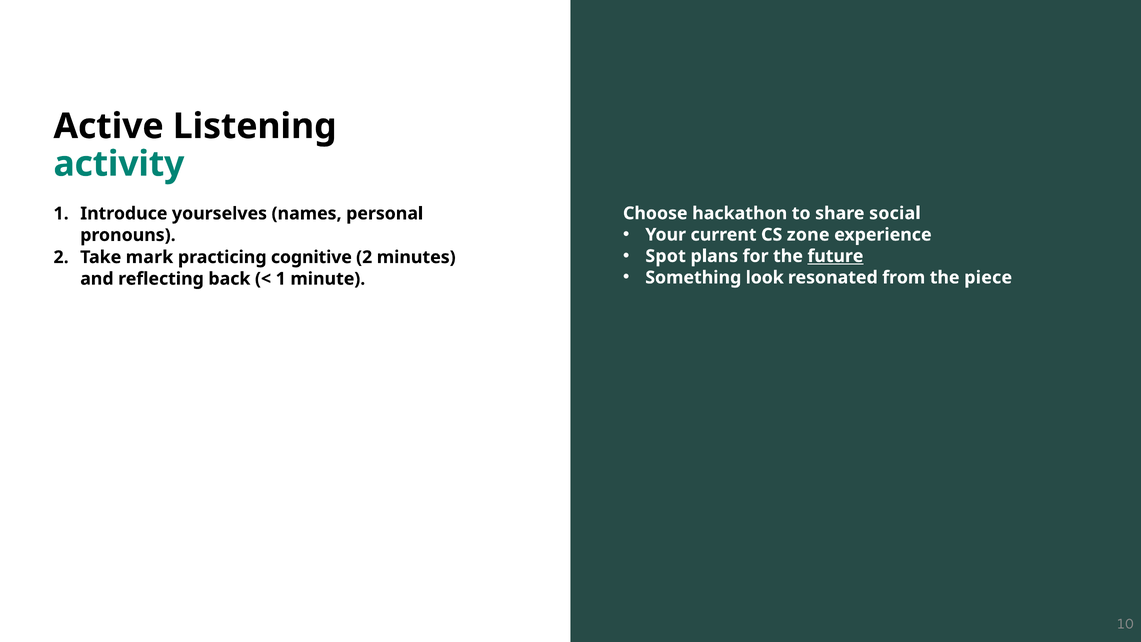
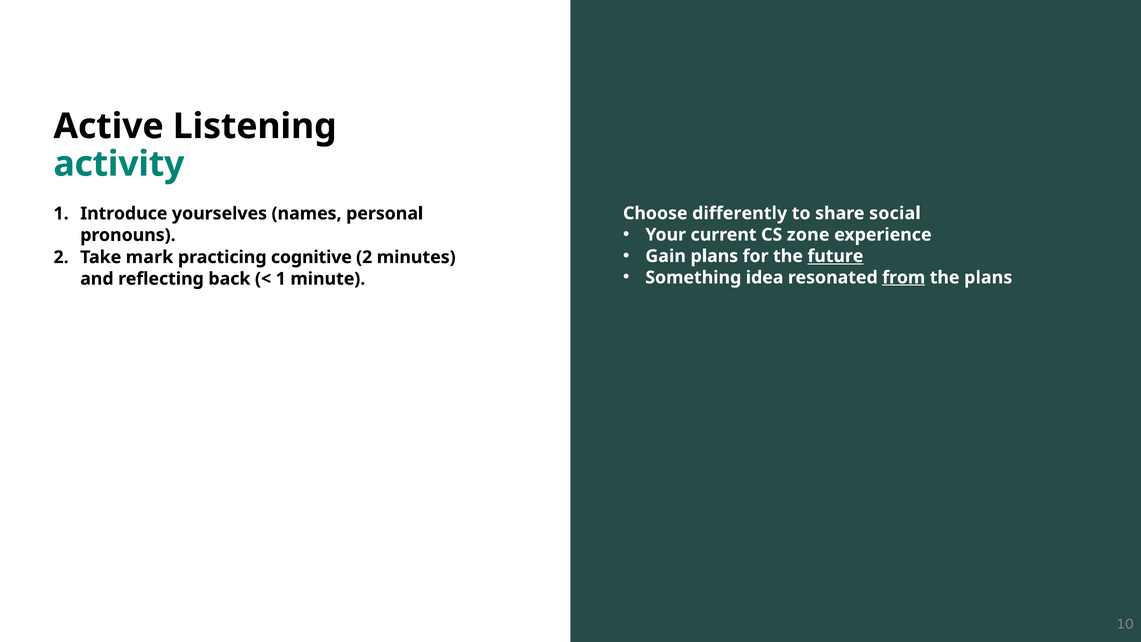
hackathon: hackathon -> differently
Spot: Spot -> Gain
look: look -> idea
from underline: none -> present
the piece: piece -> plans
